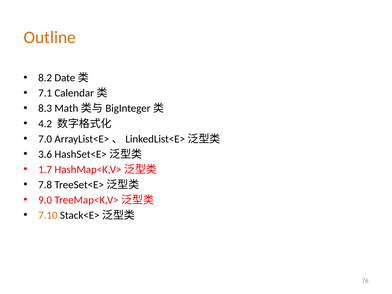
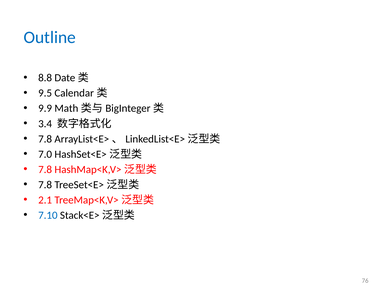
Outline colour: orange -> blue
8.2: 8.2 -> 8.8
7.1: 7.1 -> 9.5
8.3: 8.3 -> 9.9
4.2: 4.2 -> 3.4
7.0 at (45, 139): 7.0 -> 7.8
3.6: 3.6 -> 7.0
1.7 at (45, 169): 1.7 -> 7.8
9.0: 9.0 -> 2.1
7.10 colour: orange -> blue
